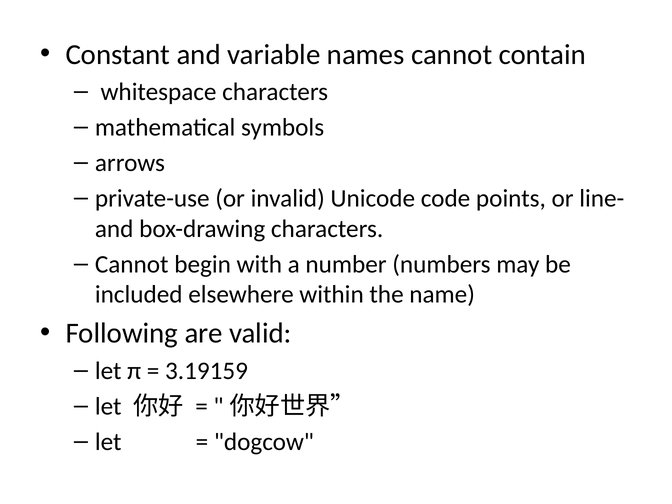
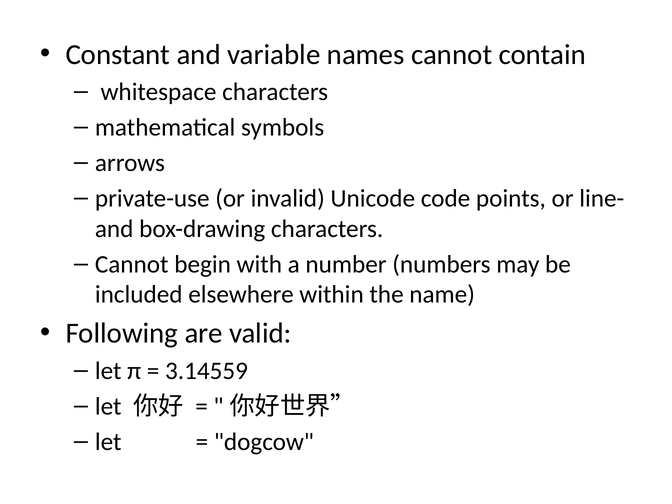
3.19159: 3.19159 -> 3.14559
